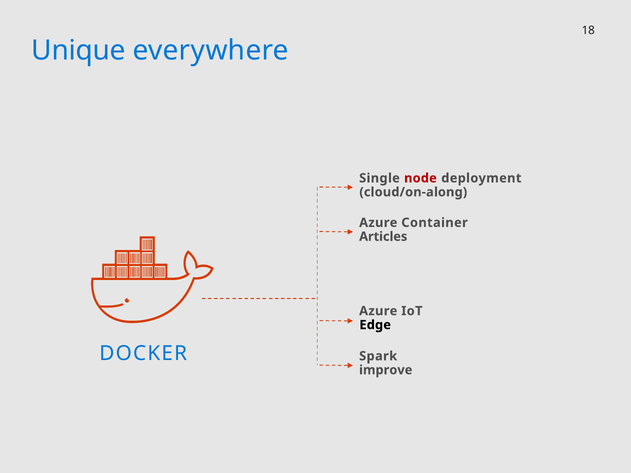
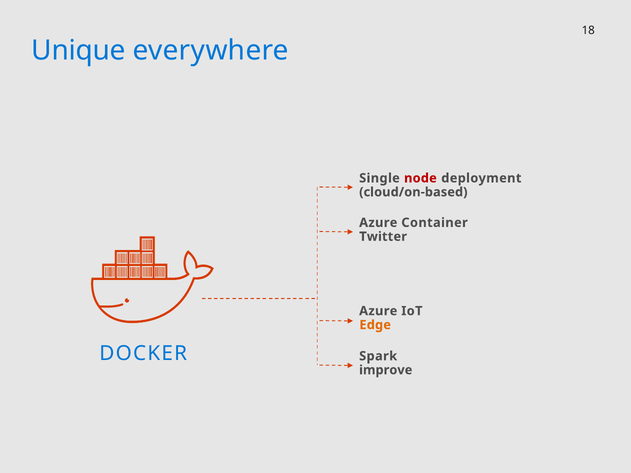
cloud/on-along: cloud/on-along -> cloud/on-based
Articles: Articles -> Twitter
Edge colour: black -> orange
